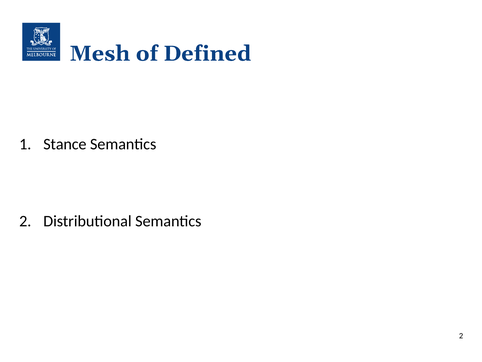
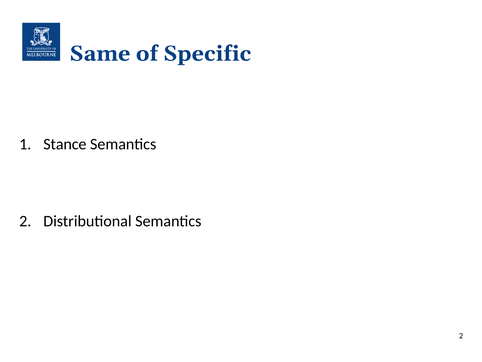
Mesh: Mesh -> Same
Defined: Defined -> Specific
